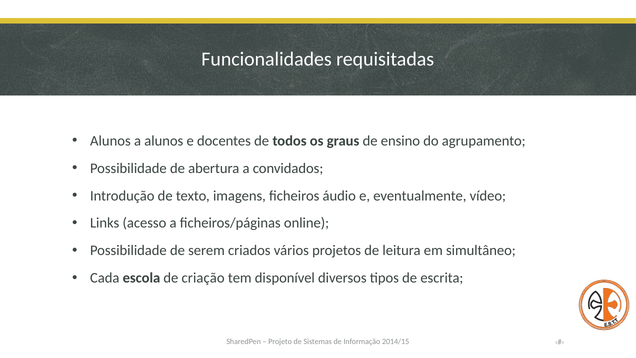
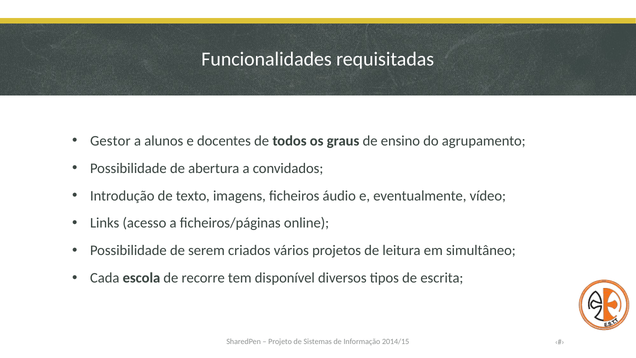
Alunos at (110, 141): Alunos -> Gestor
criação: criação -> recorre
